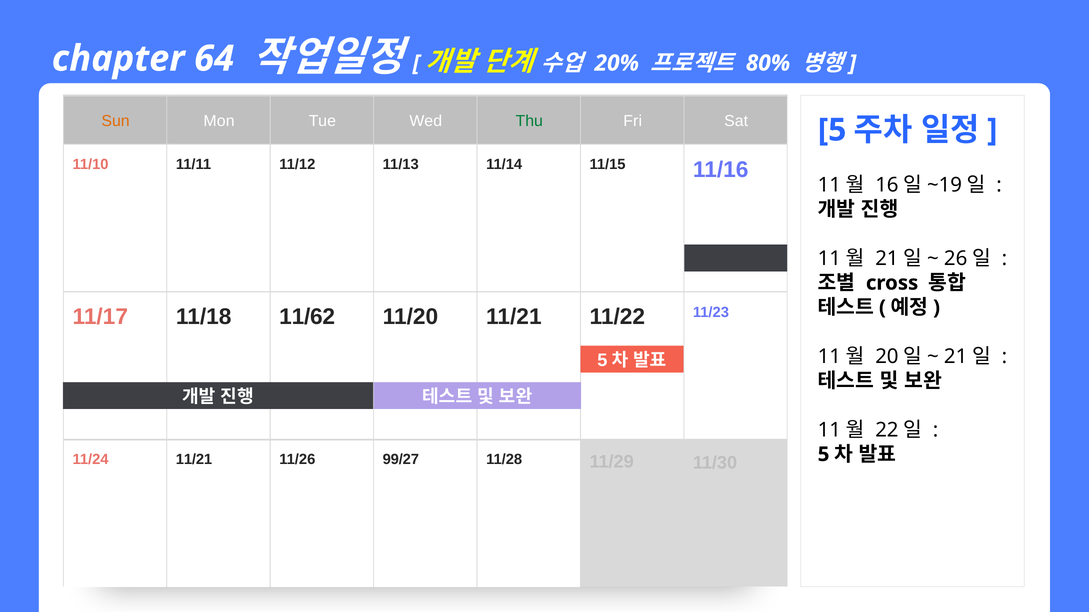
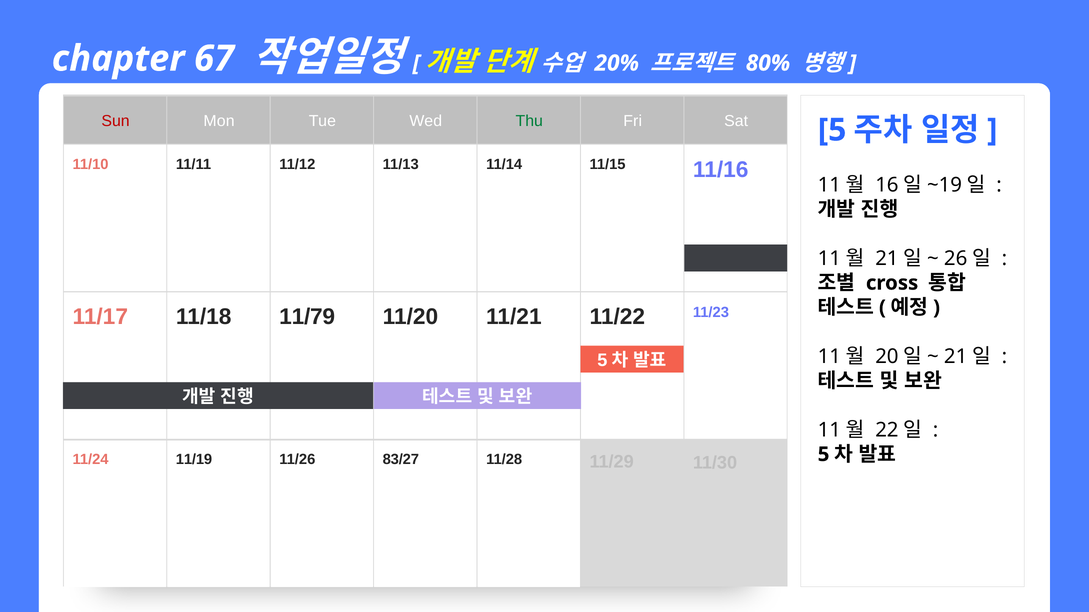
64: 64 -> 67
Sun colour: orange -> red
11/62: 11/62 -> 11/79
11/24 11/21: 11/21 -> 11/19
99/27: 99/27 -> 83/27
